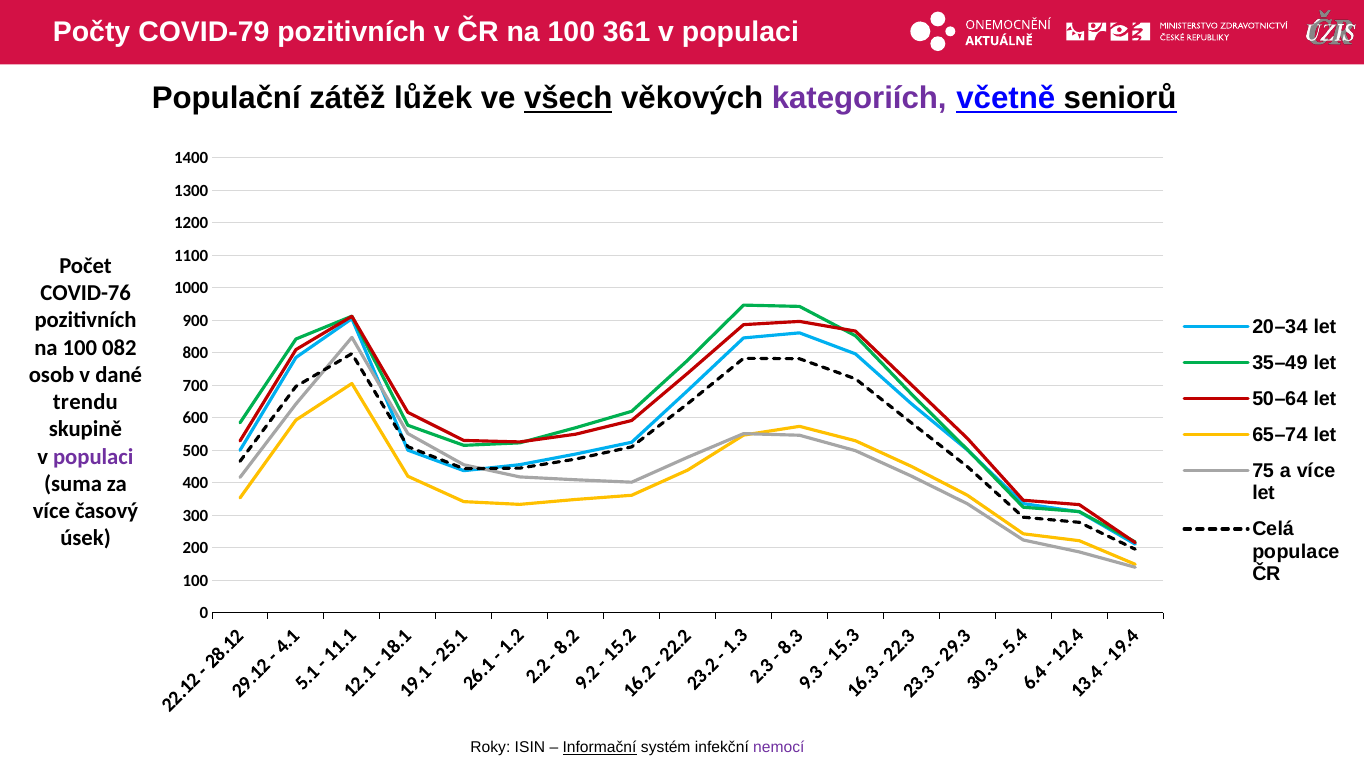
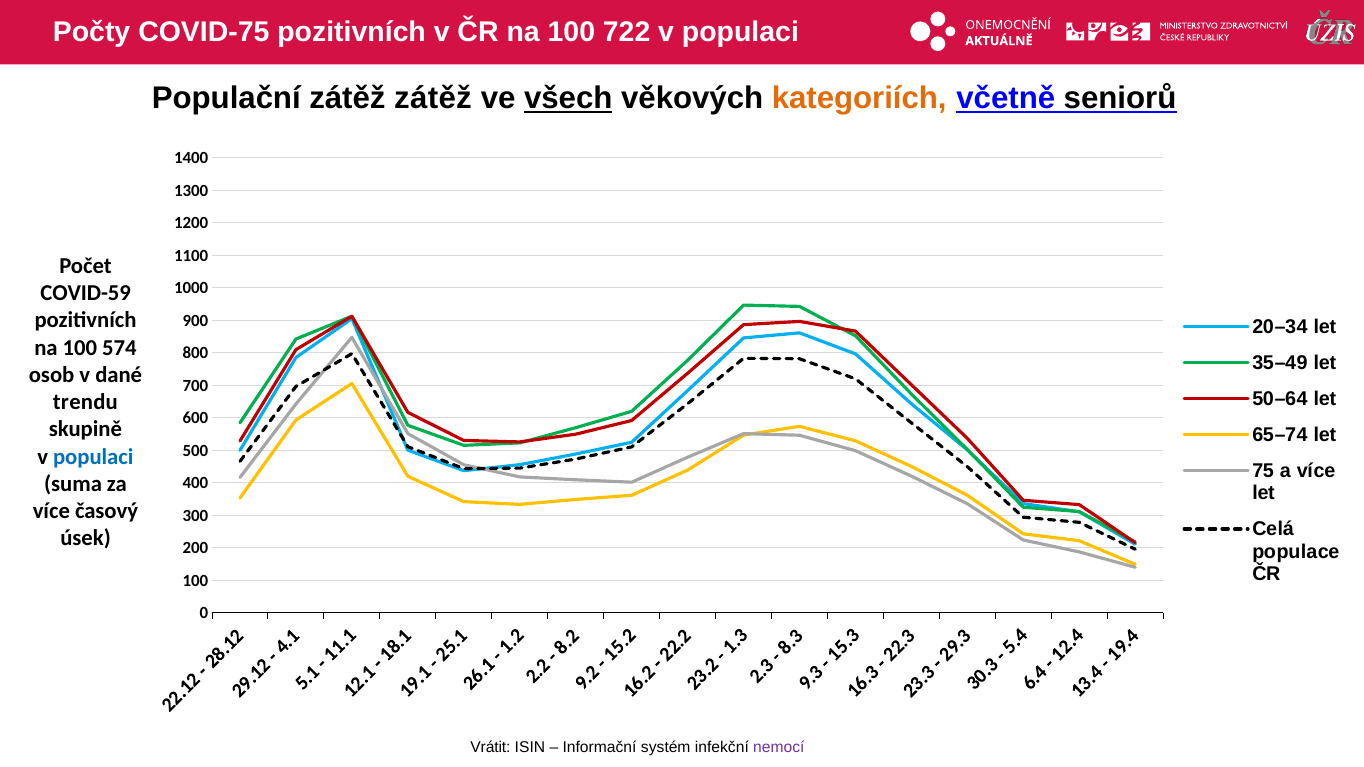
COVID-79: COVID-79 -> COVID-75
361: 361 -> 722
zátěž lůžek: lůžek -> zátěž
kategoriích colour: purple -> orange
COVID-76: COVID-76 -> COVID-59
082: 082 -> 574
populaci at (93, 457) colour: purple -> blue
Roky: Roky -> Vrátit
Informační underline: present -> none
